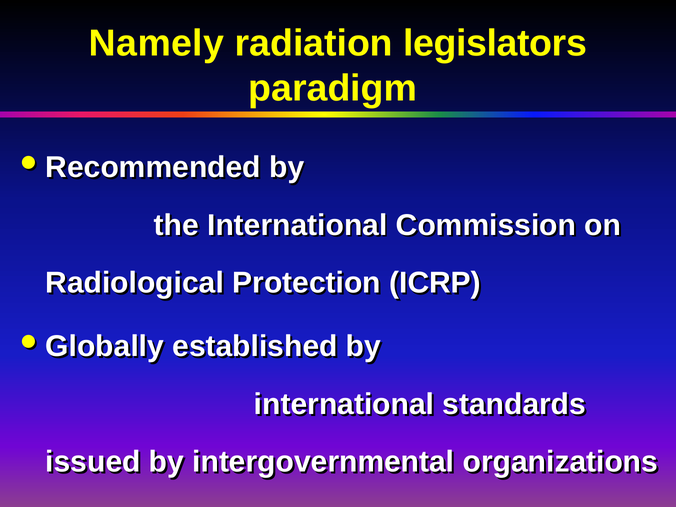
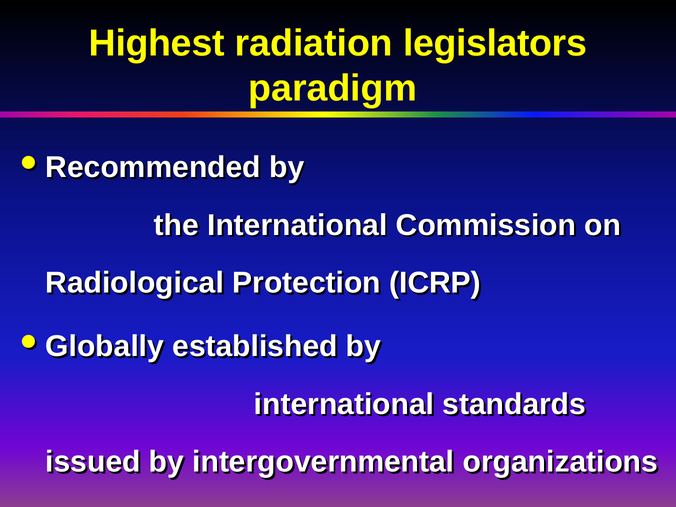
Namely: Namely -> Highest
